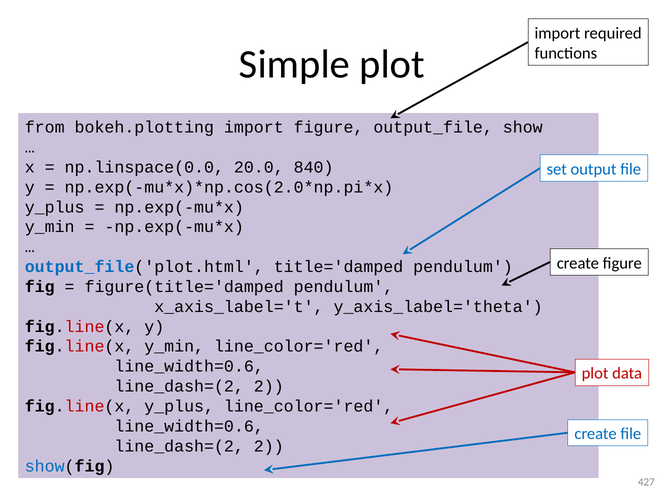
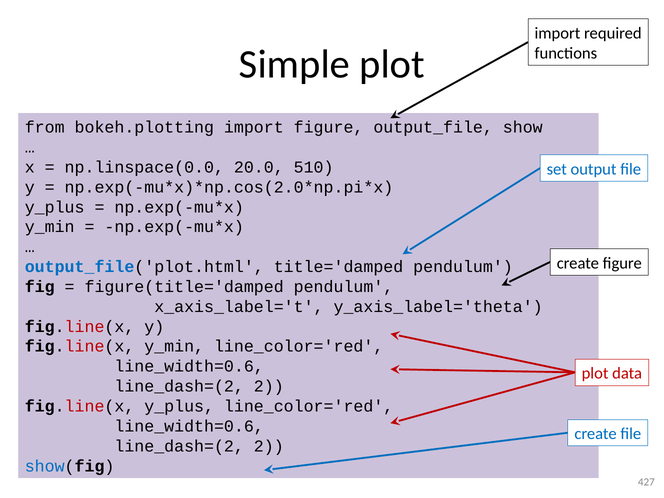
840: 840 -> 510
